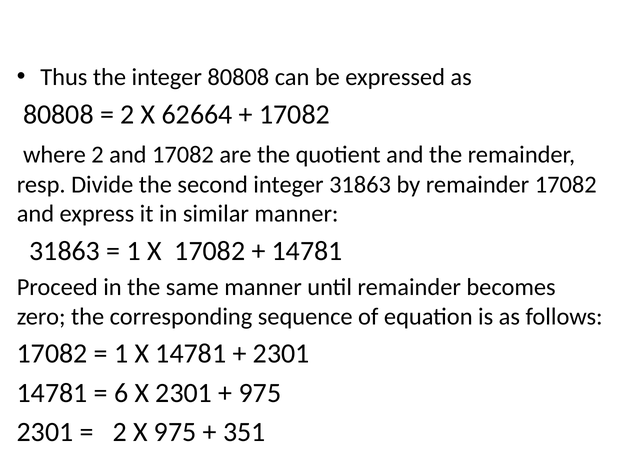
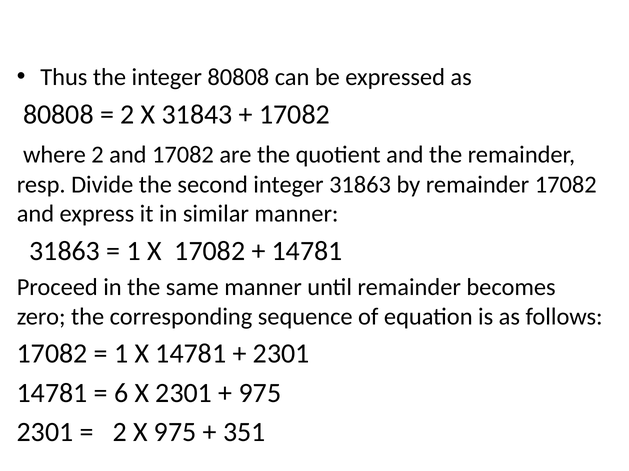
62664: 62664 -> 31843
